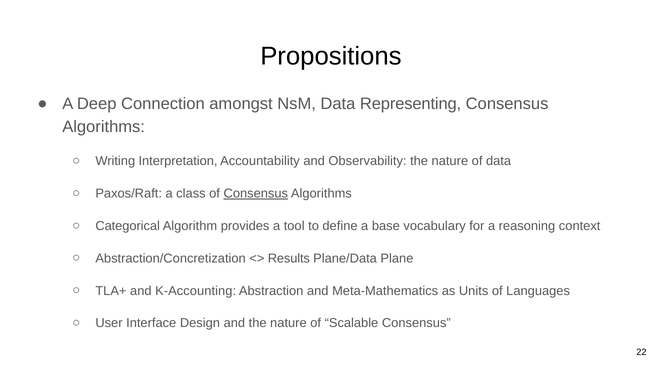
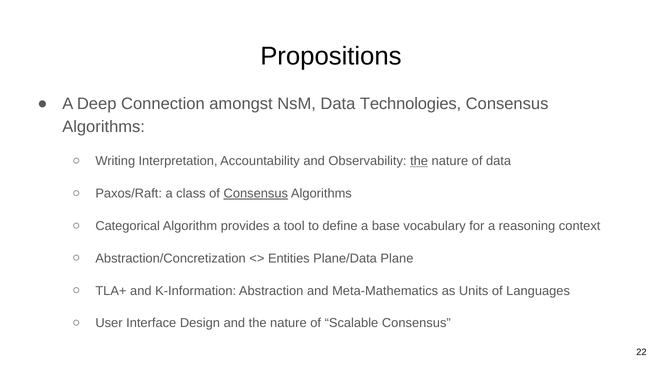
Representing: Representing -> Technologies
the at (419, 161) underline: none -> present
Results: Results -> Entities
K-Accounting: K-Accounting -> K-Information
